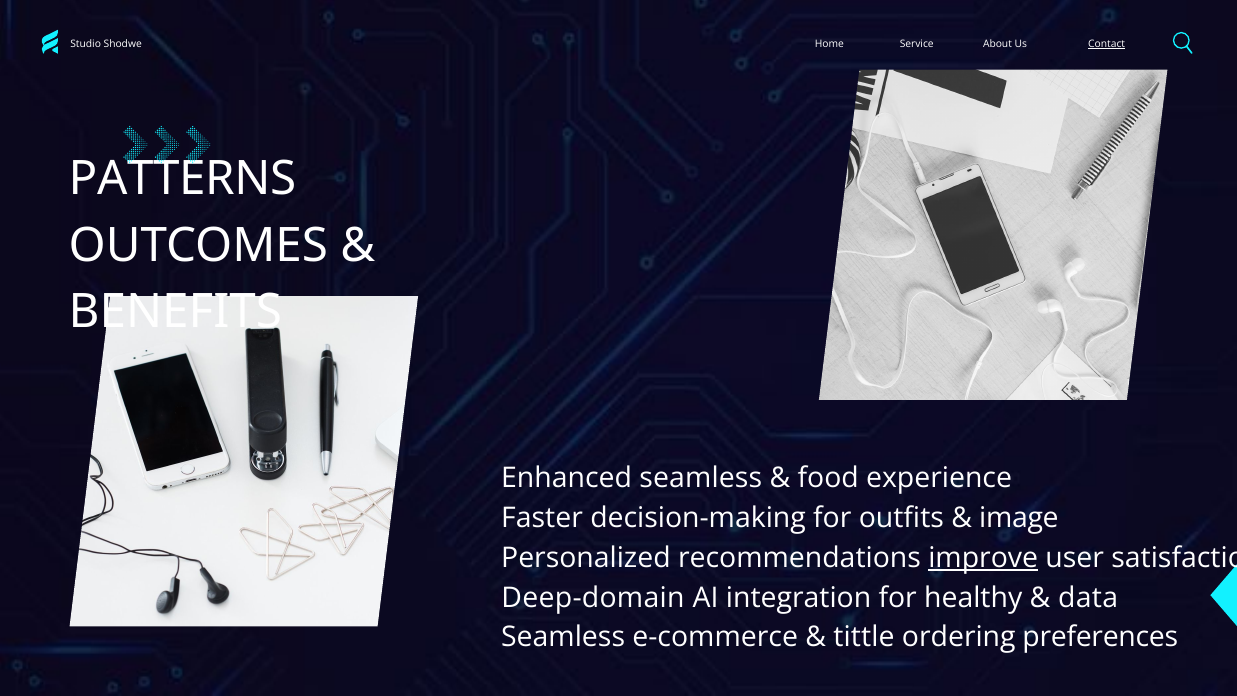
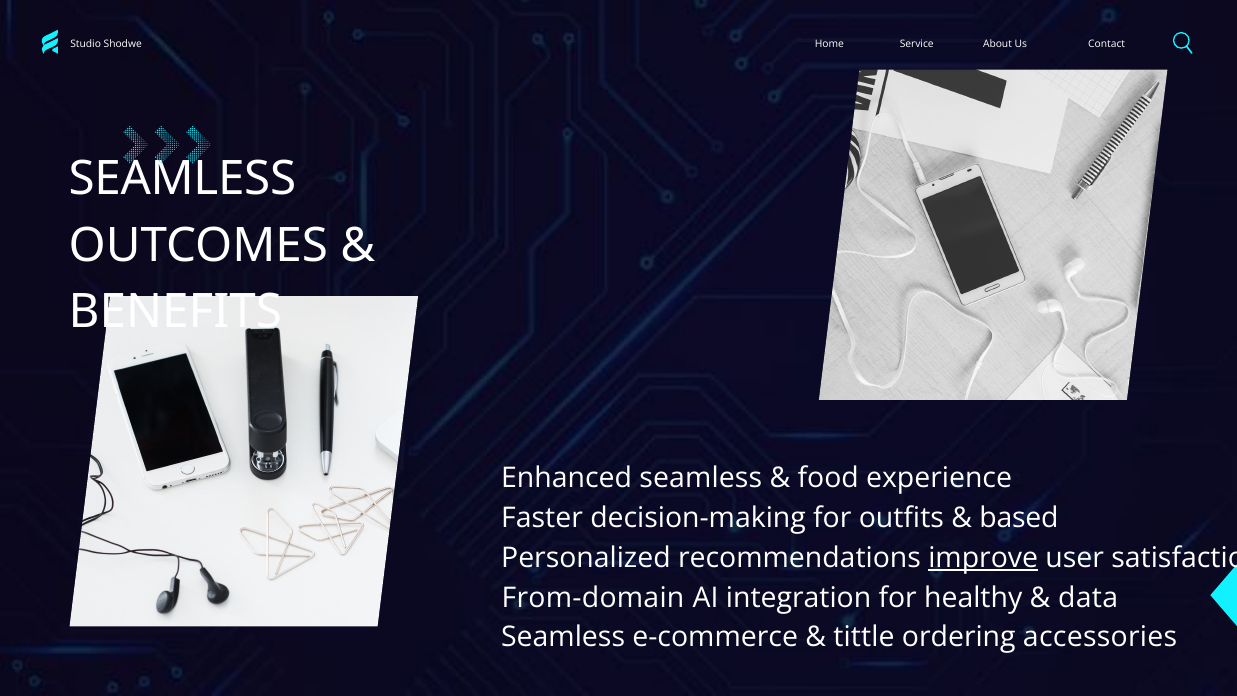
Contact underline: present -> none
PATTERNS at (182, 179): PATTERNS -> SEAMLESS
image: image -> based
Deep-domain: Deep-domain -> From-domain
preferences: preferences -> accessories
